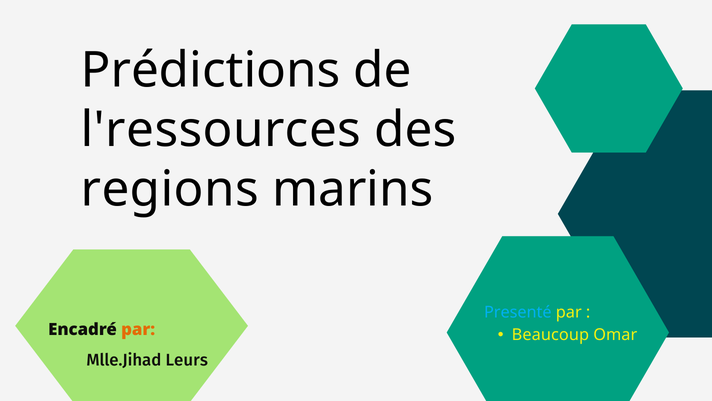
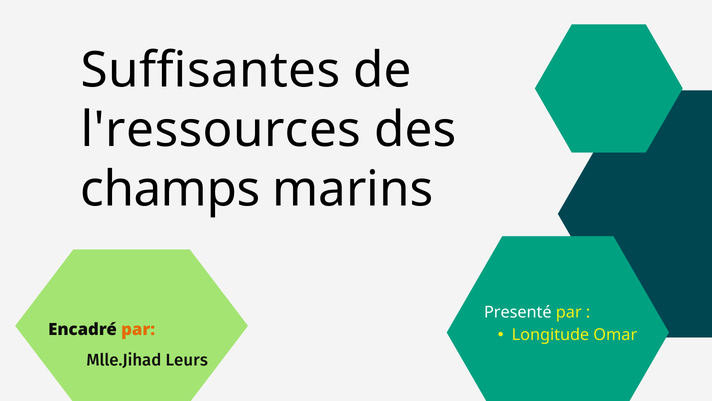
Prédictions: Prédictions -> Suffisantes
regions: regions -> champs
Presenté colour: light blue -> white
Beaucoup: Beaucoup -> Longitude
